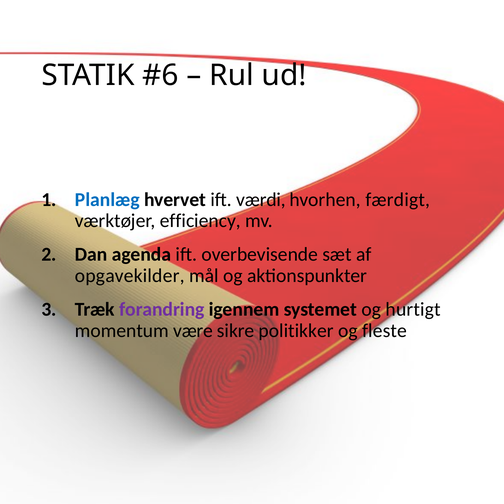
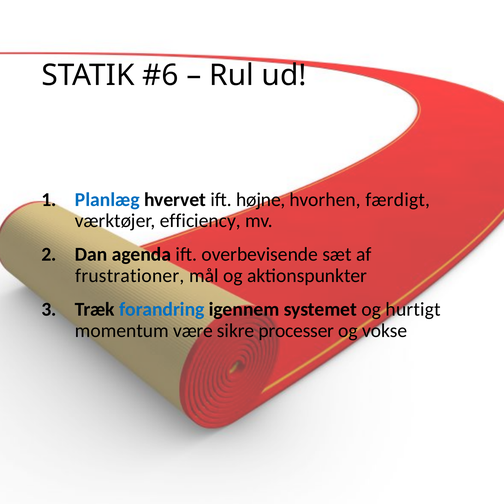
værdi: værdi -> højne
opgavekilder: opgavekilder -> frustrationer
forandring colour: purple -> blue
politikker: politikker -> processer
fleste: fleste -> vokse
